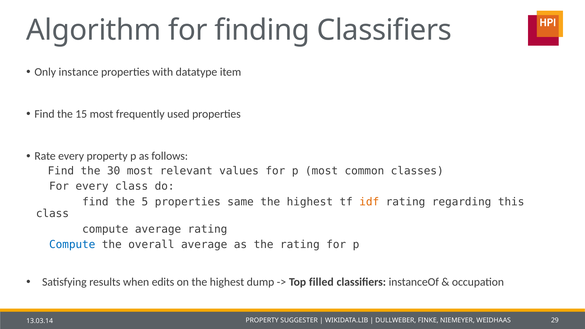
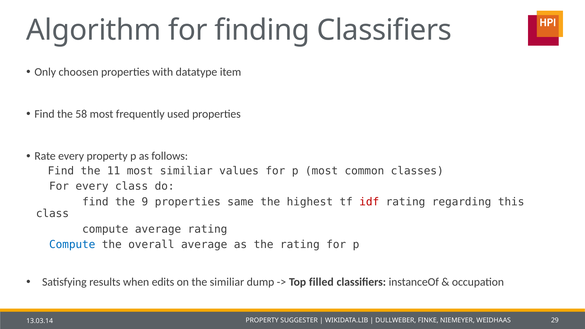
instance: instance -> choosen
15: 15 -> 58
30: 30 -> 11
most relevant: relevant -> similiar
5: 5 -> 9
idf colour: orange -> red
on the highest: highest -> similiar
